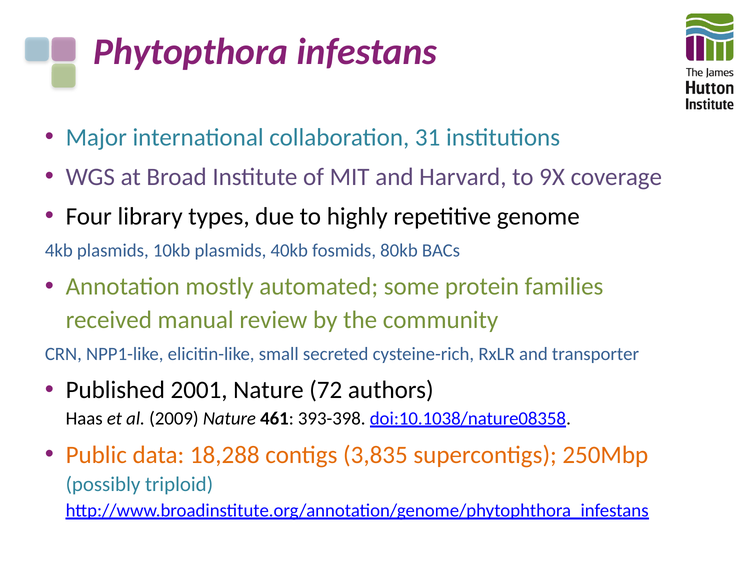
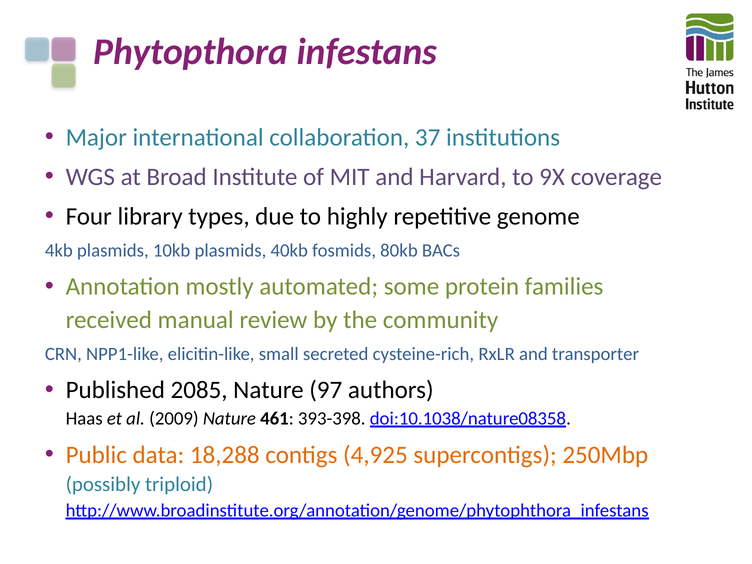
31: 31 -> 37
2001: 2001 -> 2085
72: 72 -> 97
3,835: 3,835 -> 4,925
